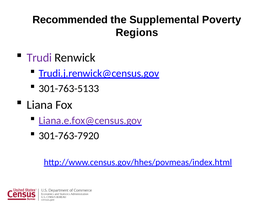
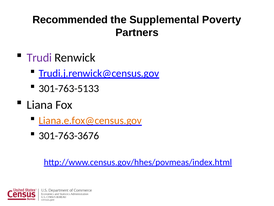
Regions: Regions -> Partners
Liana.e.fox@census.gov colour: purple -> orange
301-763-7920: 301-763-7920 -> 301-763-3676
